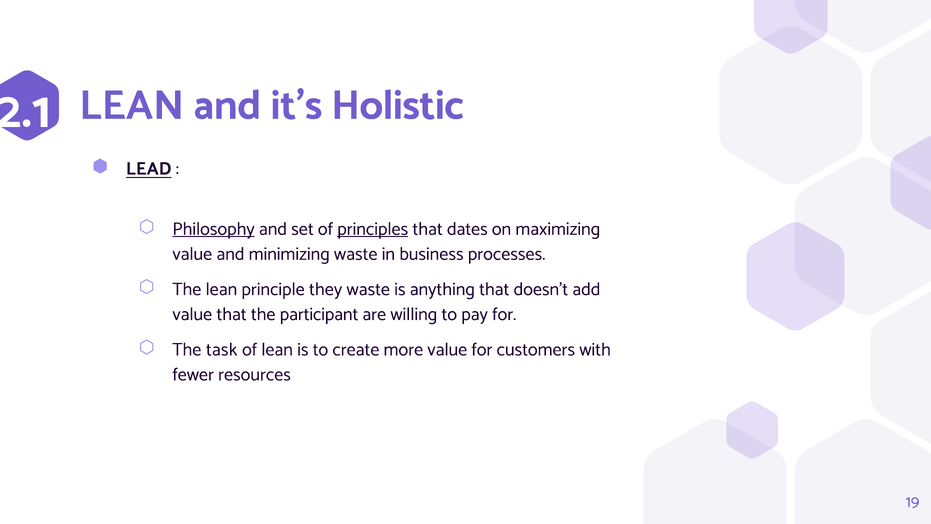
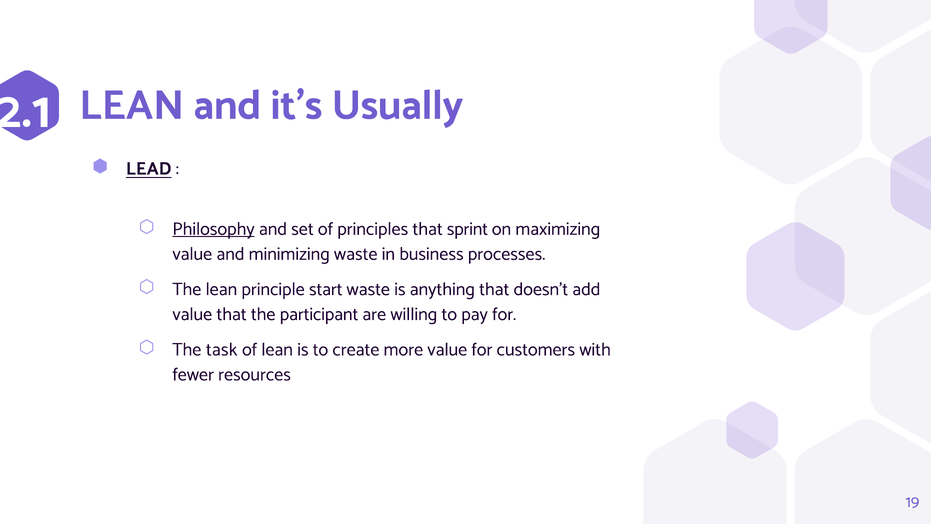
Holistic: Holistic -> Usually
principles underline: present -> none
dates: dates -> sprint
they: they -> start
